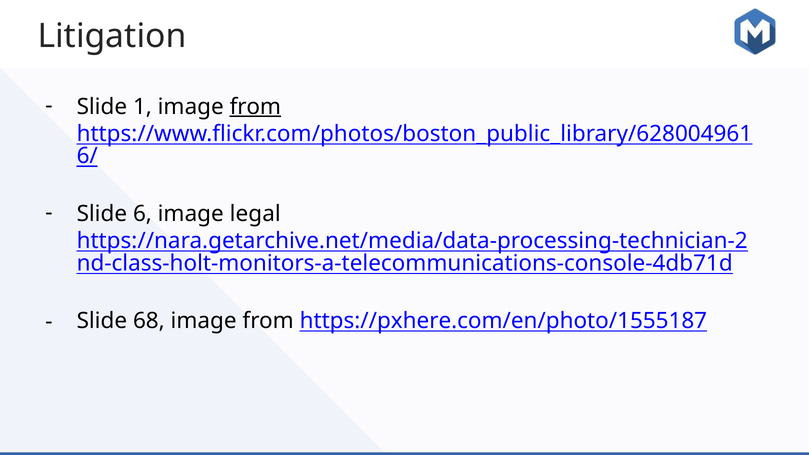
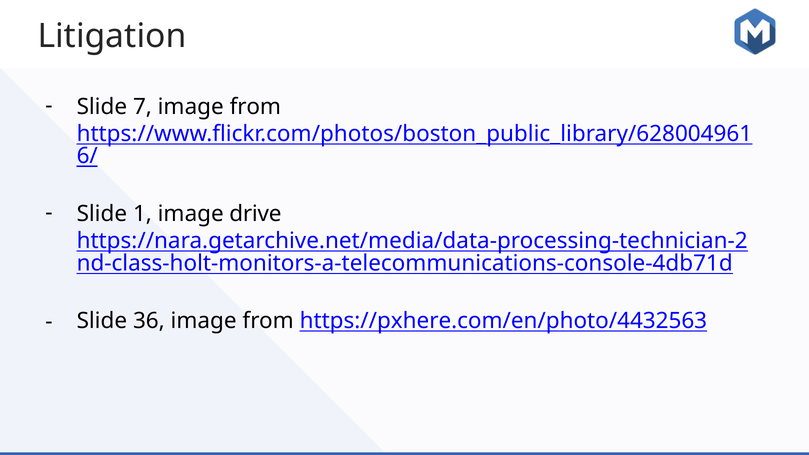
1: 1 -> 7
from at (255, 107) underline: present -> none
6: 6 -> 1
legal: legal -> drive
68: 68 -> 36
https://pxhere.com/en/photo/1555187: https://pxhere.com/en/photo/1555187 -> https://pxhere.com/en/photo/4432563
